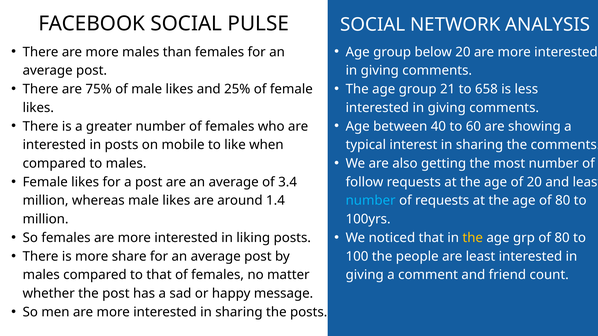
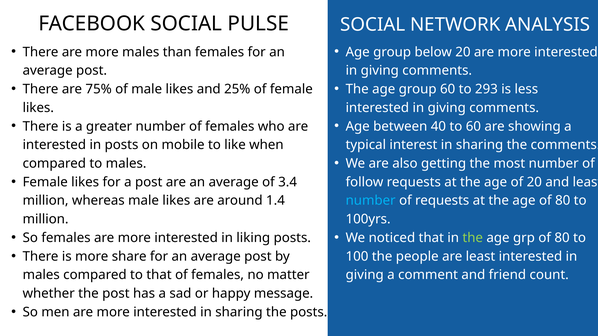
group 21: 21 -> 60
658: 658 -> 293
the at (473, 238) colour: yellow -> light green
